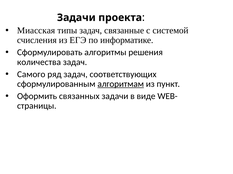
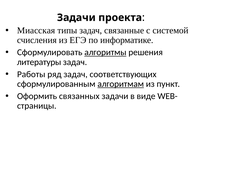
алгоритмы underline: none -> present
количества: количества -> литературы
Самого: Самого -> Работы
